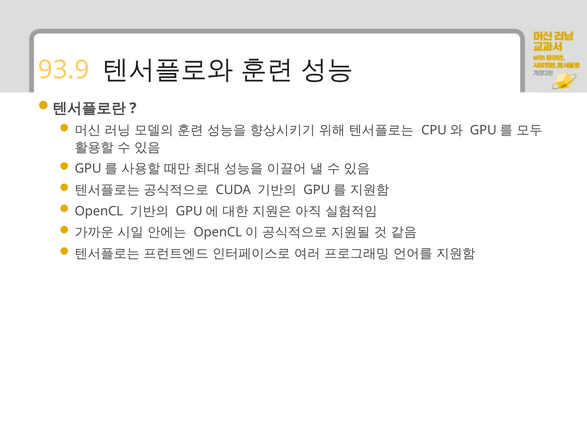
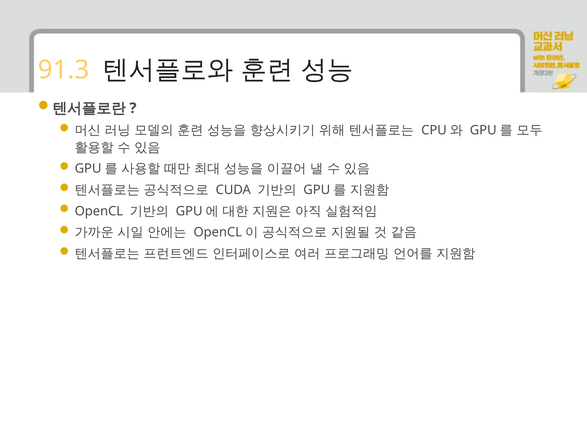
93.9: 93.9 -> 91.3
